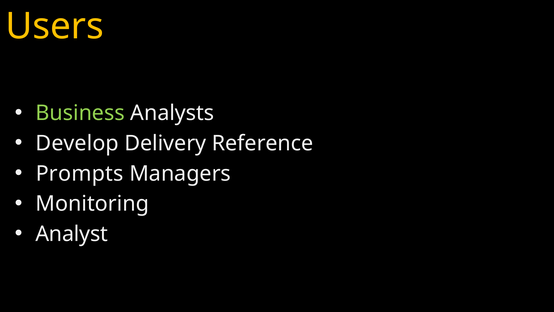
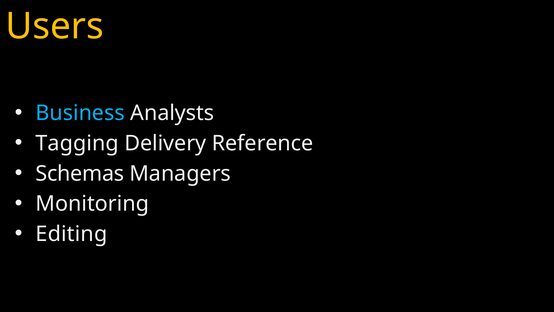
Business colour: light green -> light blue
Develop: Develop -> Tagging
Prompts: Prompts -> Schemas
Analyst: Analyst -> Editing
